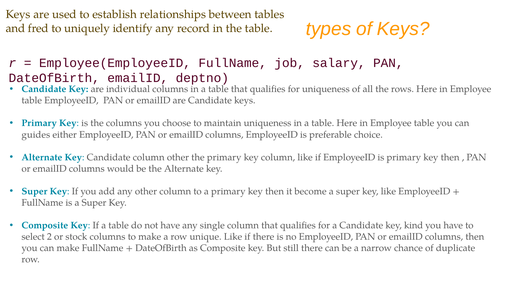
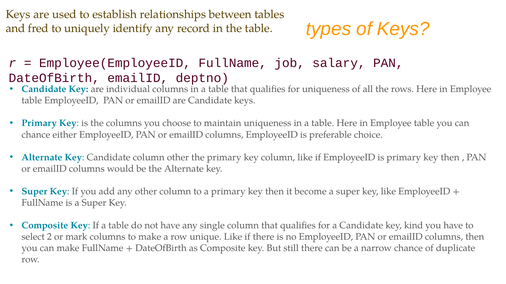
guides at (36, 135): guides -> chance
stock: stock -> mark
